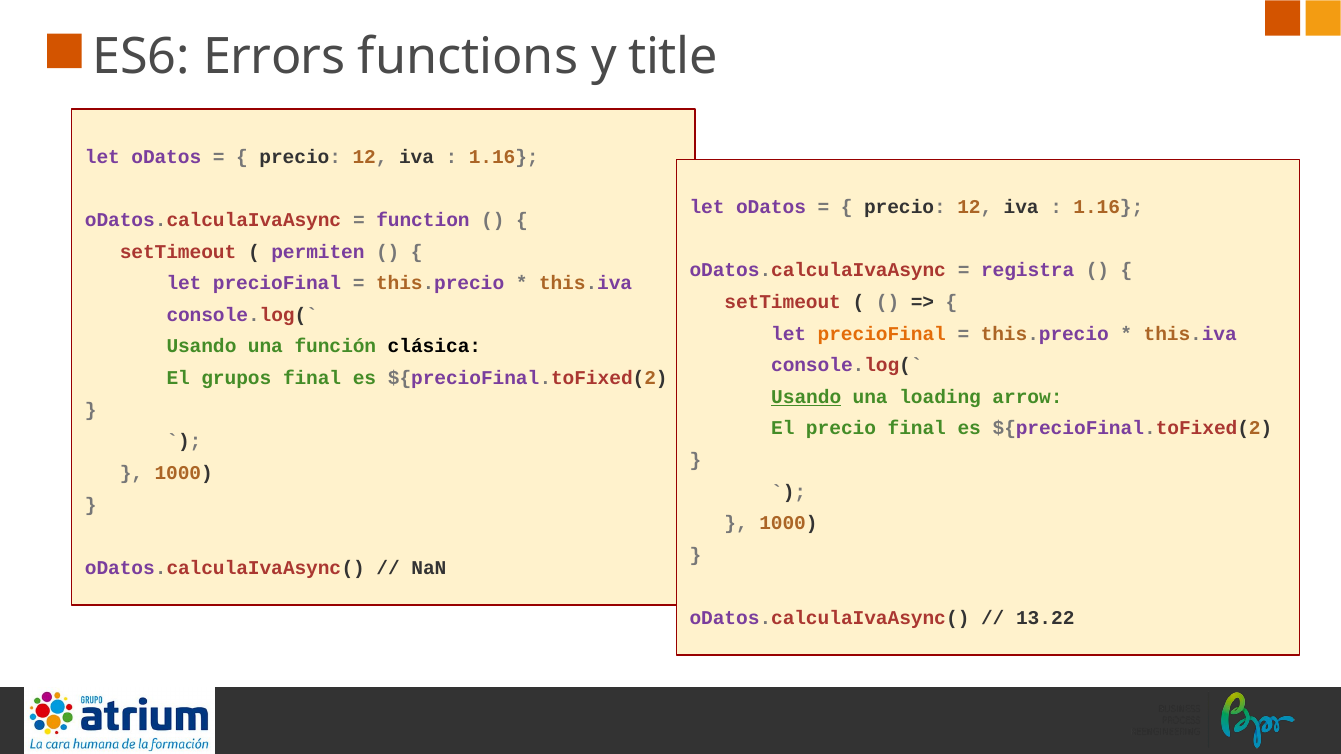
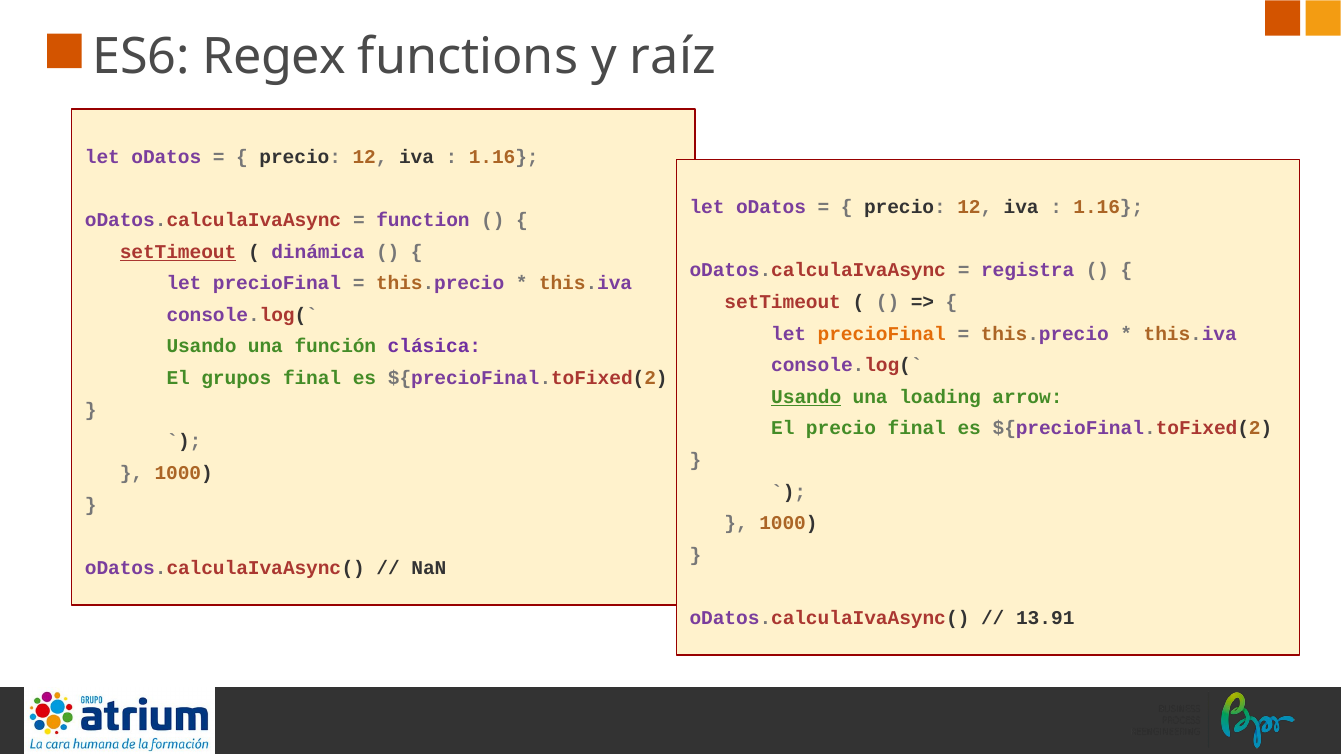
Errors: Errors -> Regex
title: title -> raíz
setTimeout at (178, 252) underline: none -> present
permiten: permiten -> dinámica
clásica colour: black -> purple
13.22: 13.22 -> 13.91
